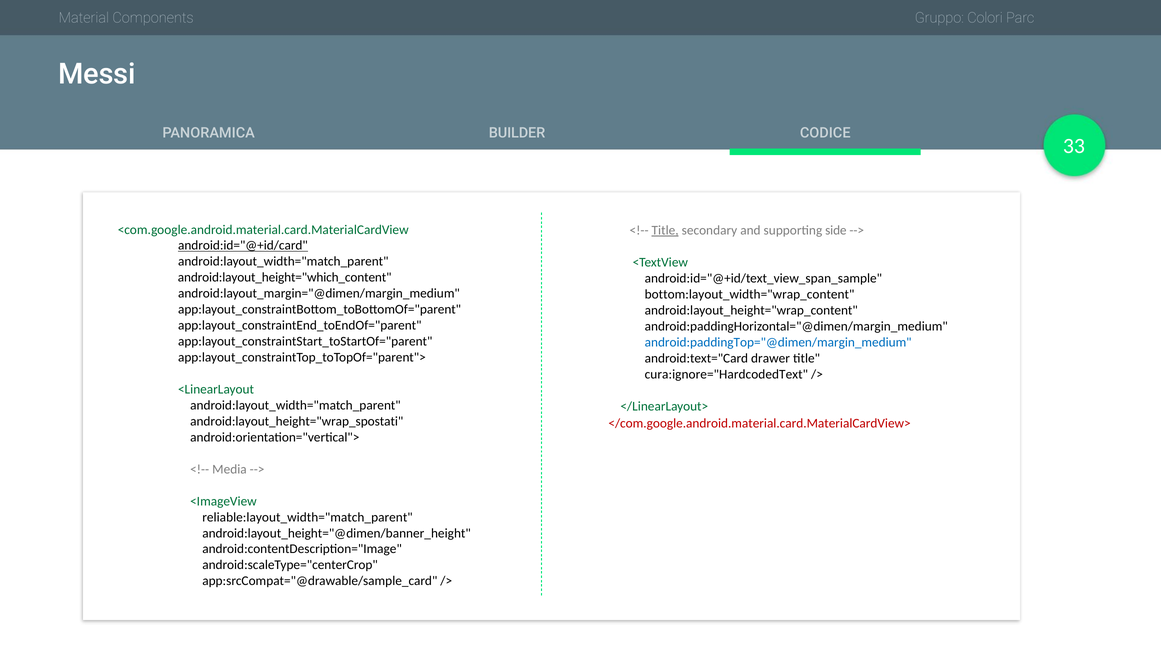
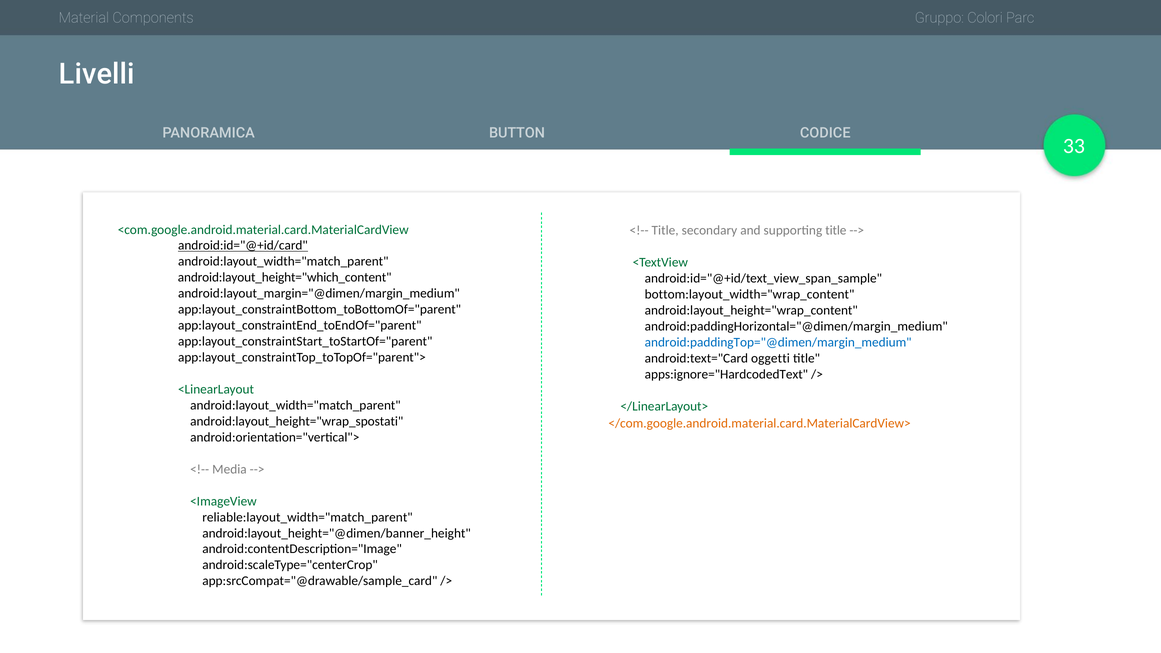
Messi: Messi -> Livelli
BUILDER: BUILDER -> BUTTON
Title at (665, 230) underline: present -> none
supporting side: side -> title
drawer: drawer -> oggetti
cura:ignore="HardcodedText: cura:ignore="HardcodedText -> apps:ignore="HardcodedText
</com.google.android.material.card.MaterialCardView> colour: red -> orange
